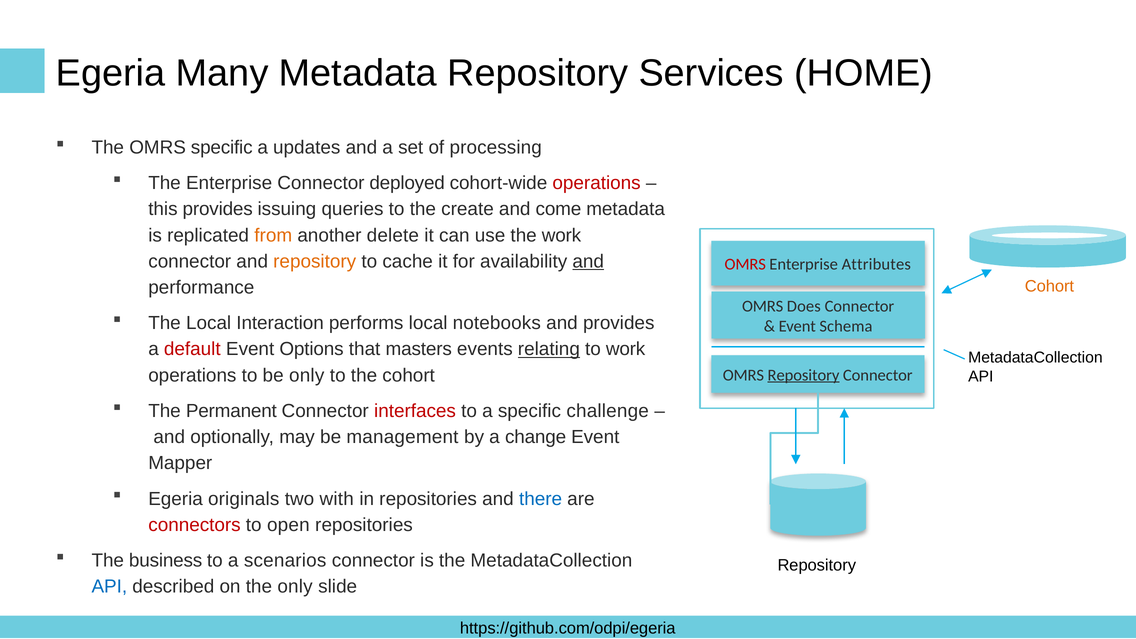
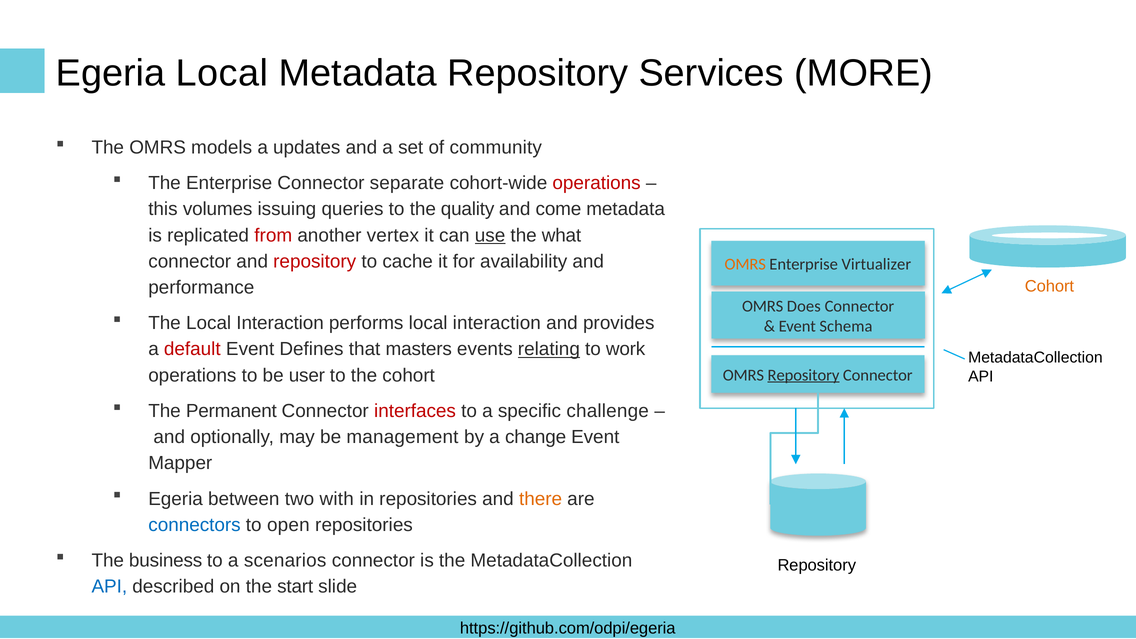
Egeria Many: Many -> Local
HOME: HOME -> MORE
OMRS specific: specific -> models
processing: processing -> community
deployed: deployed -> separate
this provides: provides -> volumes
create: create -> quality
from colour: orange -> red
delete: delete -> vertex
use underline: none -> present
the work: work -> what
repository at (315, 261) colour: orange -> red
and at (588, 261) underline: present -> none
OMRS at (745, 264) colour: red -> orange
Attributes: Attributes -> Virtualizer
performs local notebooks: notebooks -> interaction
Options: Options -> Defines
be only: only -> user
originals: originals -> between
there colour: blue -> orange
connectors colour: red -> blue
the only: only -> start
